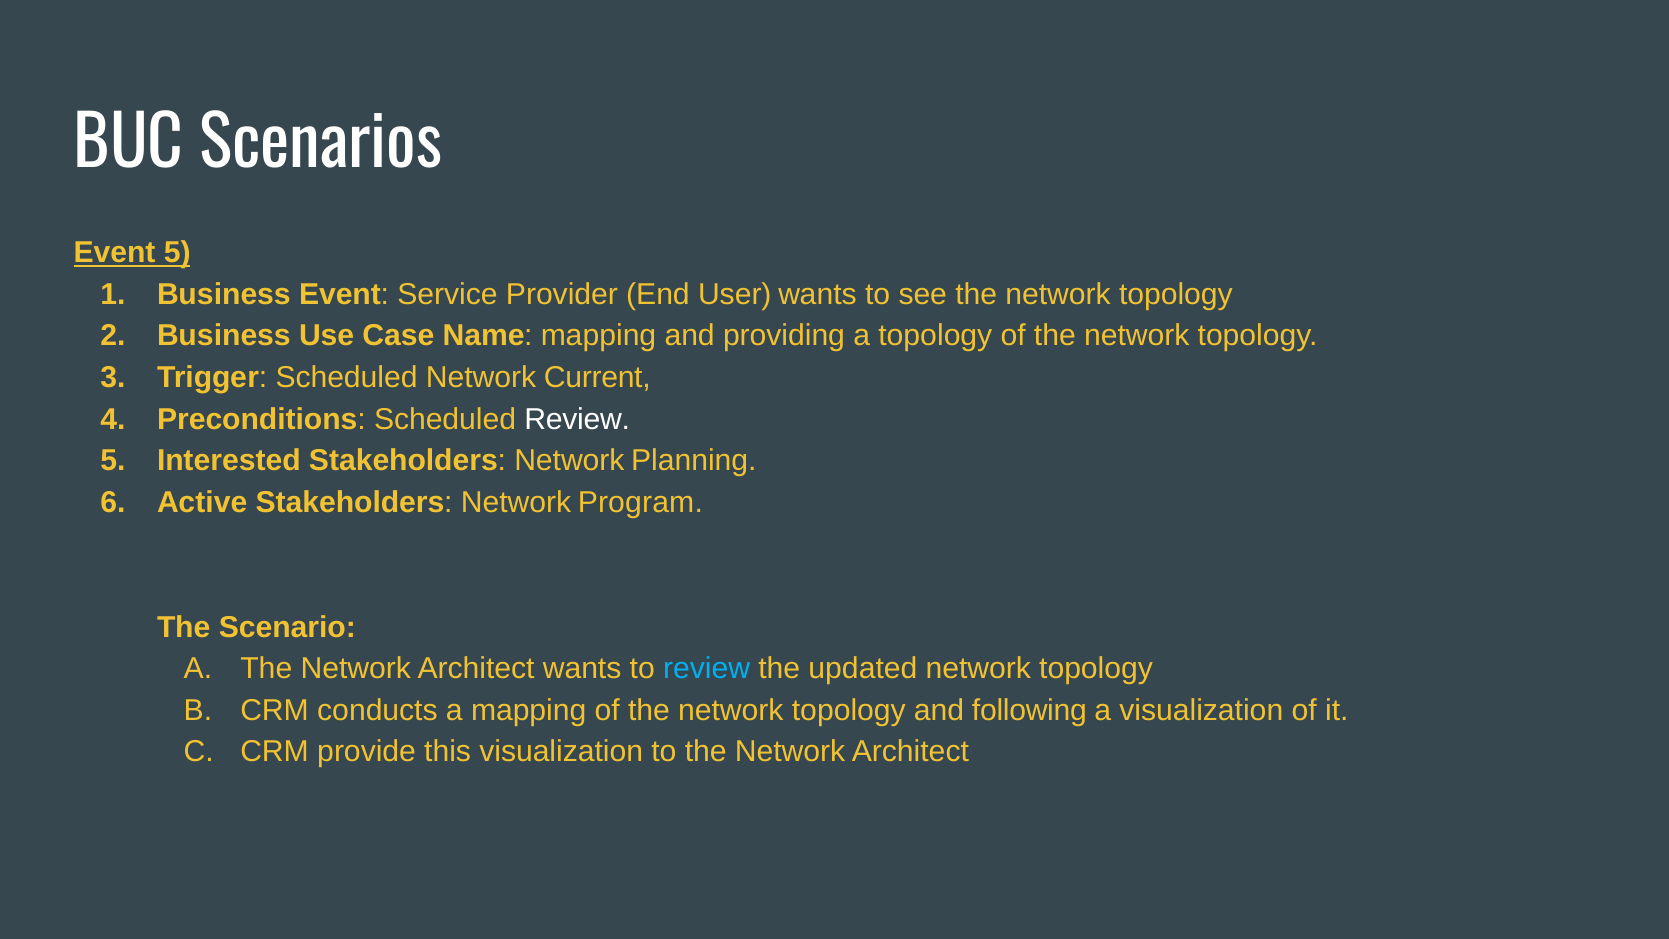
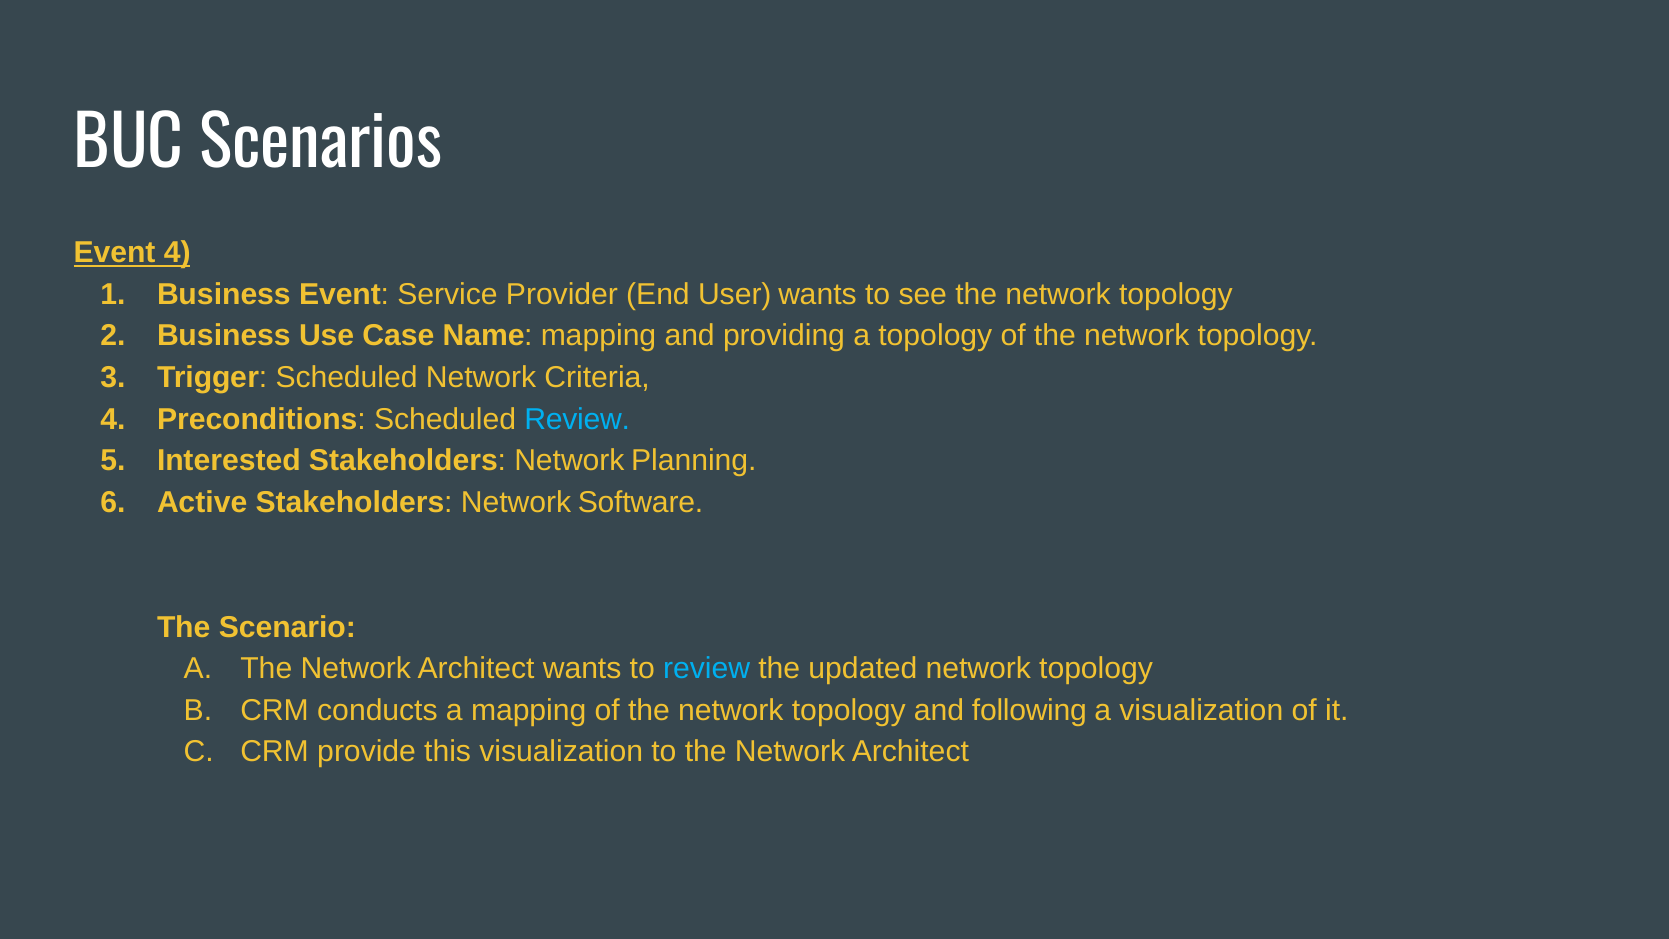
Event 5: 5 -> 4
Current: Current -> Criteria
Review at (577, 419) colour: white -> light blue
Program: Program -> Software
